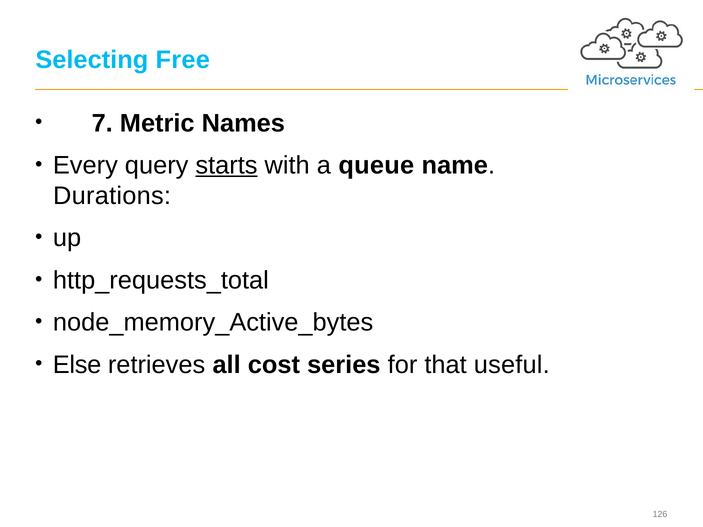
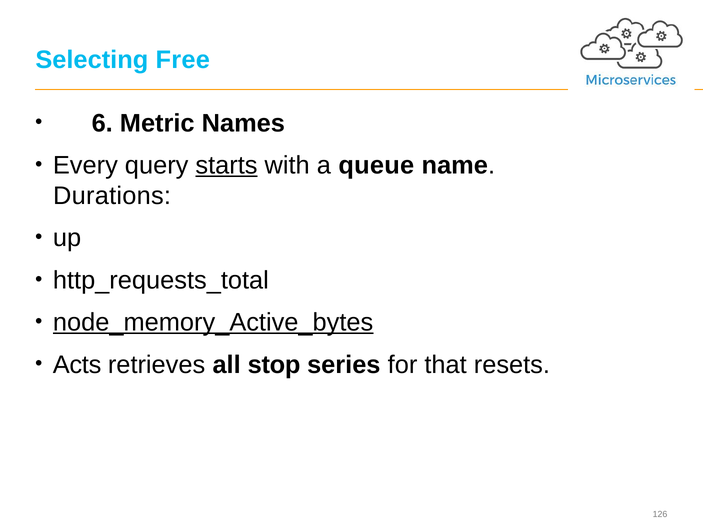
7: 7 -> 6
node_memory_Active_bytes underline: none -> present
Else: Else -> Acts
cost: cost -> stop
useful: useful -> resets
